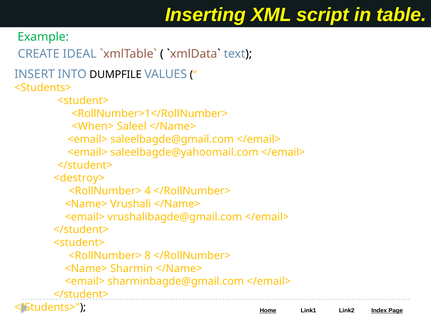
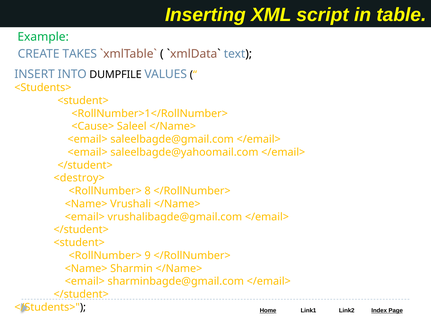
IDEAL: IDEAL -> TAKES
<When>: <When> -> <Cause>
4: 4 -> 8
8: 8 -> 9
